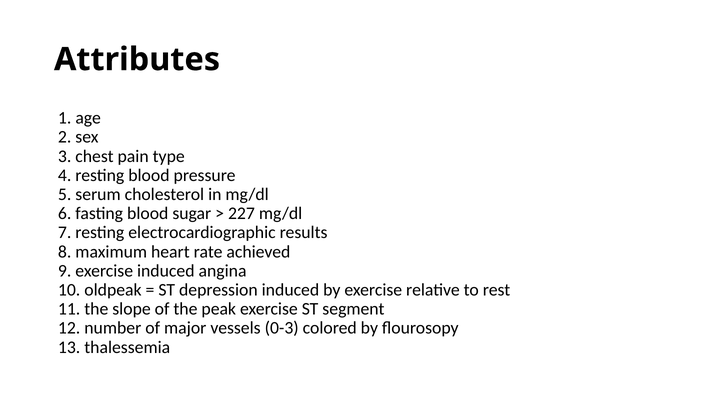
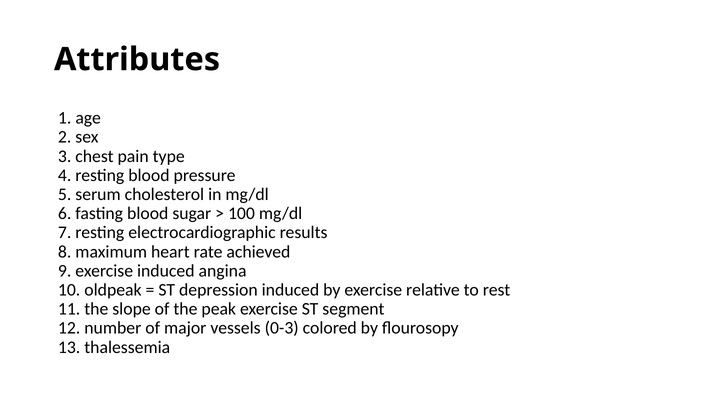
227: 227 -> 100
